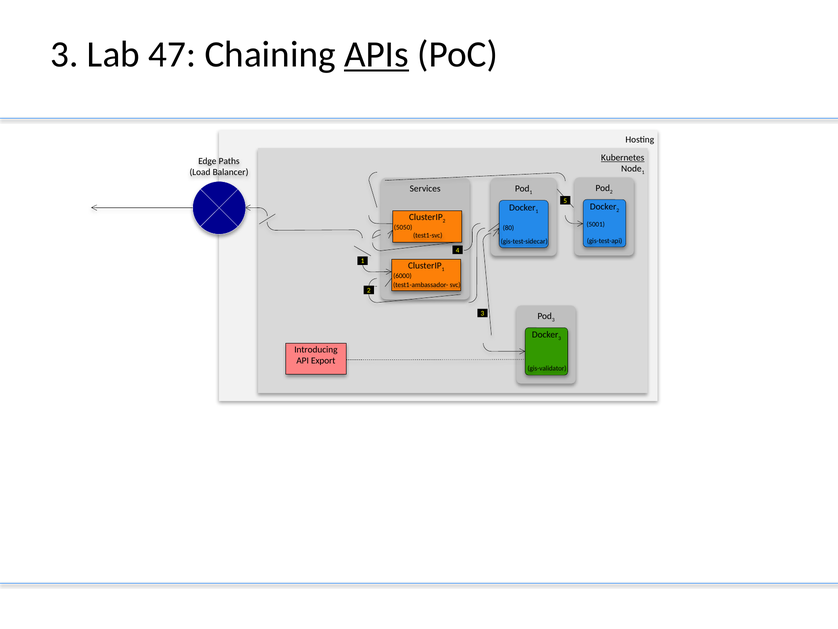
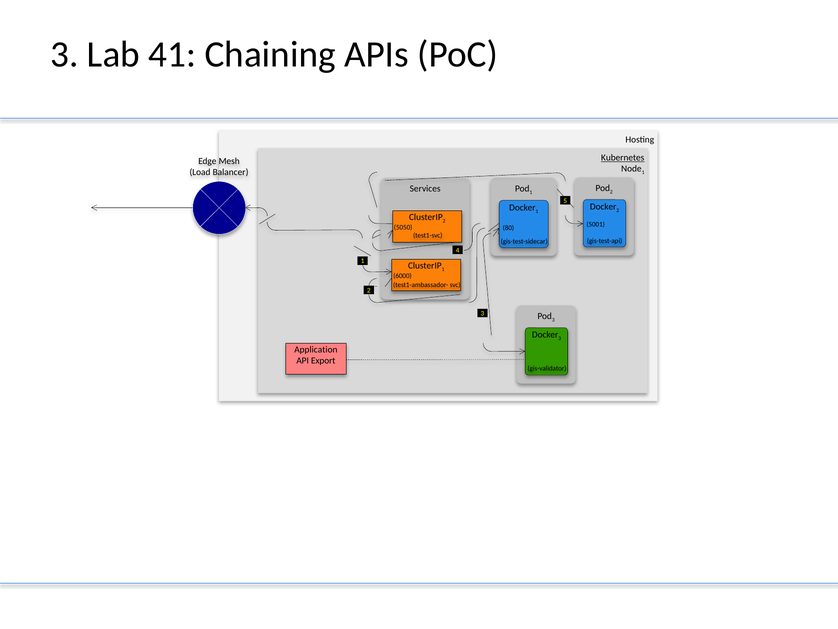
47: 47 -> 41
APIs underline: present -> none
Paths: Paths -> Mesh
Introducing: Introducing -> Application
